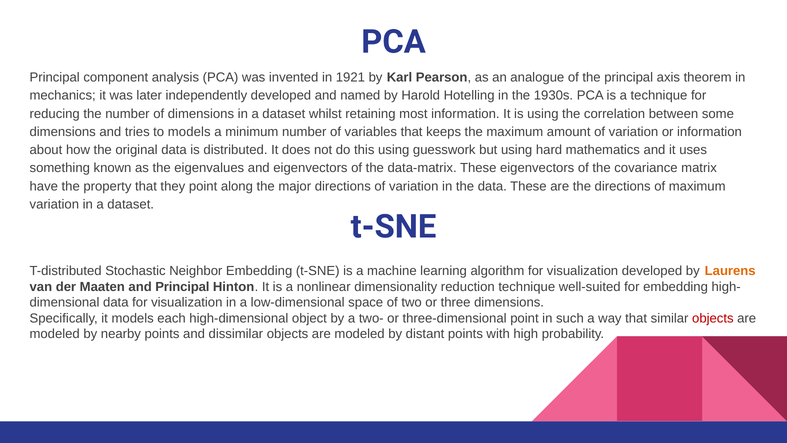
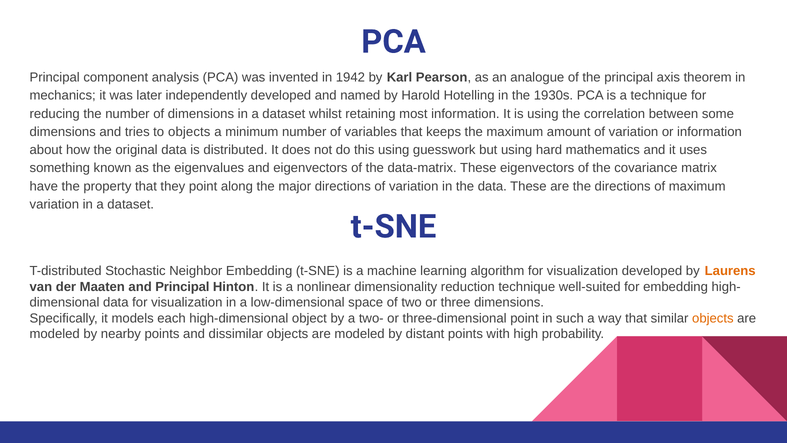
1921: 1921 -> 1942
to models: models -> objects
objects at (713, 318) colour: red -> orange
